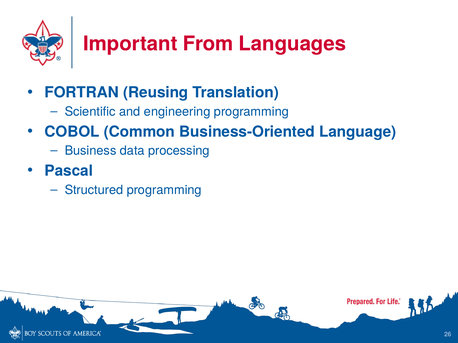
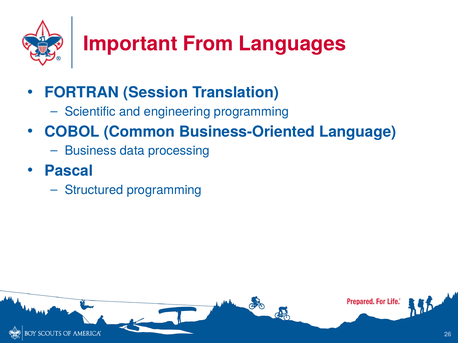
Reusing: Reusing -> Session
